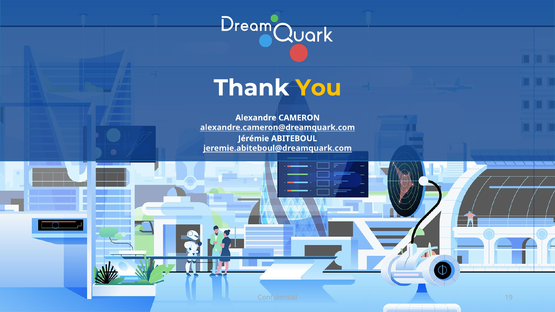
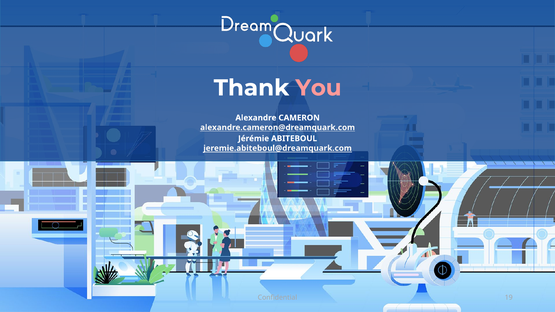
You colour: yellow -> pink
